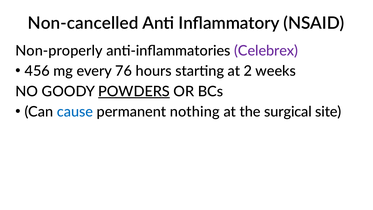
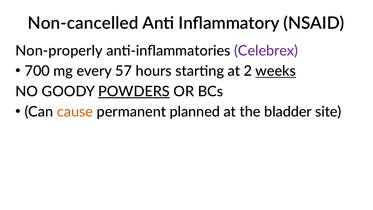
456: 456 -> 700
76: 76 -> 57
weeks underline: none -> present
cause colour: blue -> orange
nothing: nothing -> planned
surgical: surgical -> bladder
